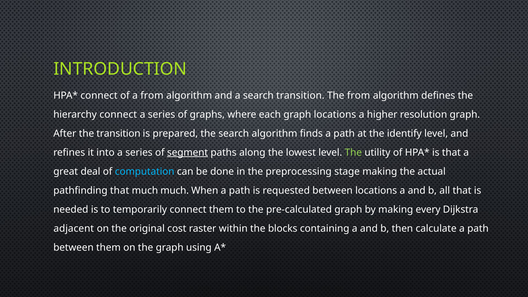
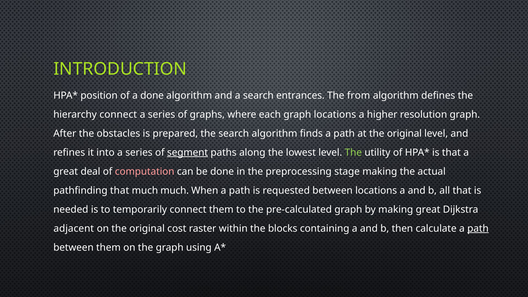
connect at (99, 95): connect -> position
a from: from -> done
search transition: transition -> entrances
the transition: transition -> obstacles
at the identify: identify -> original
computation colour: light blue -> pink
making every: every -> great
path at (478, 228) underline: none -> present
